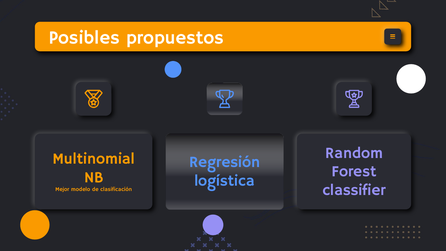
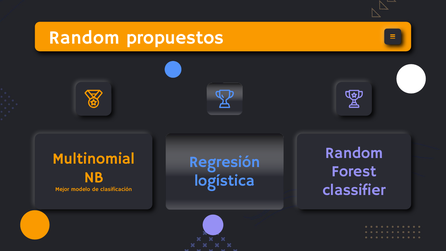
Posibles at (84, 38): Posibles -> Random
